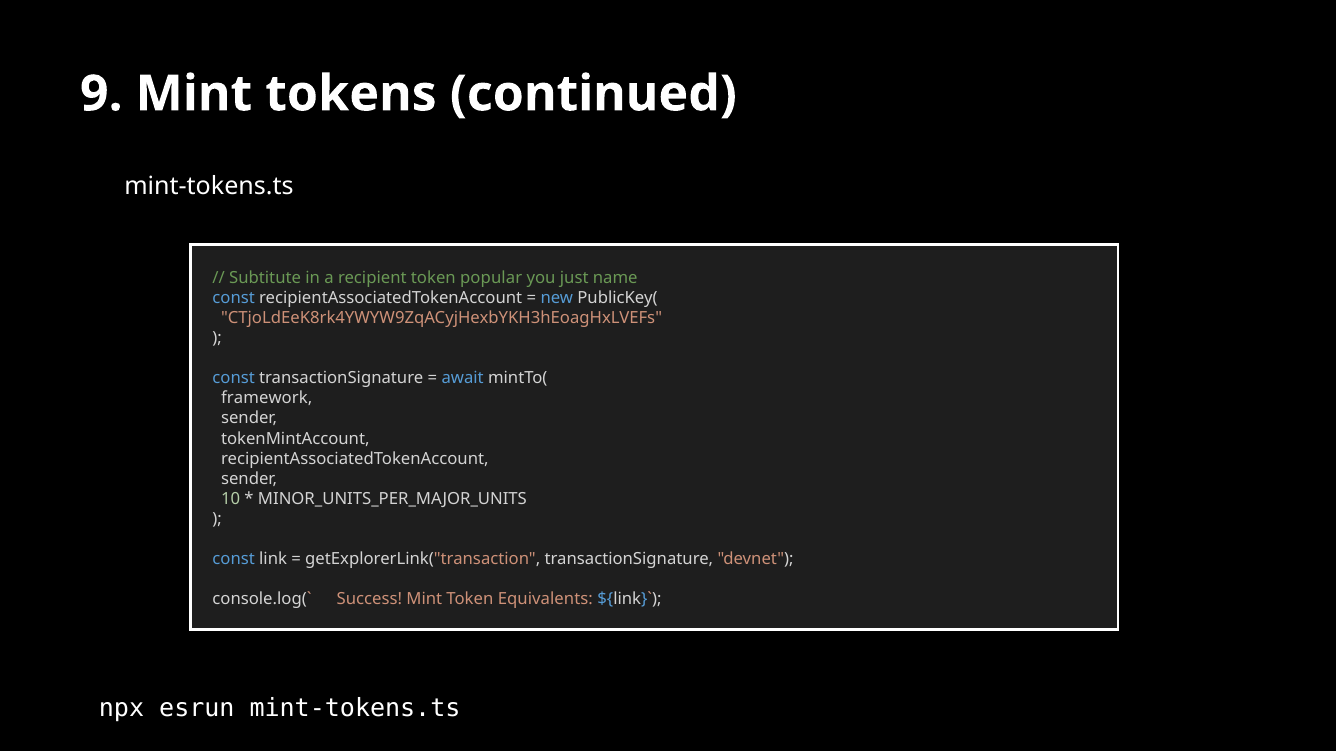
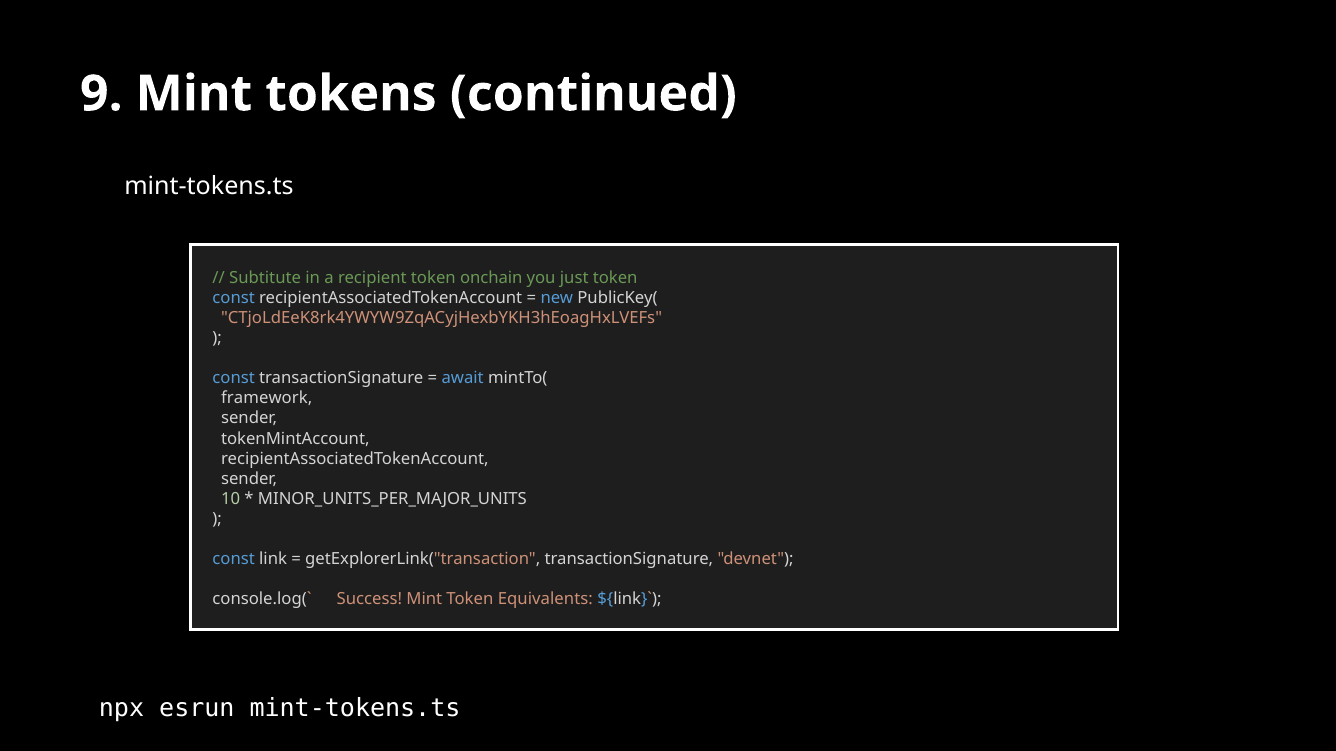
popular: popular -> onchain
just name: name -> token
